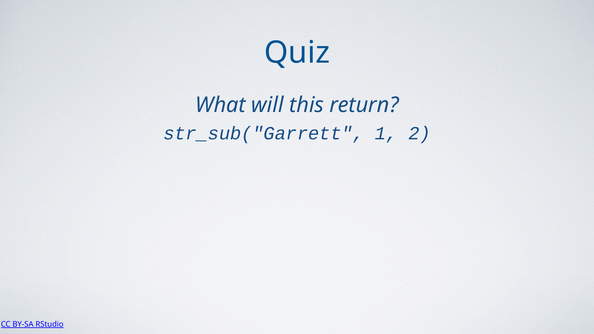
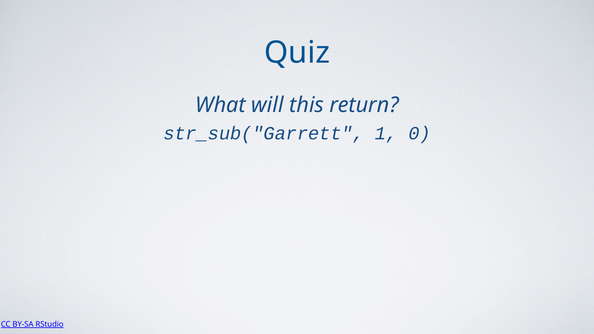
2: 2 -> 0
